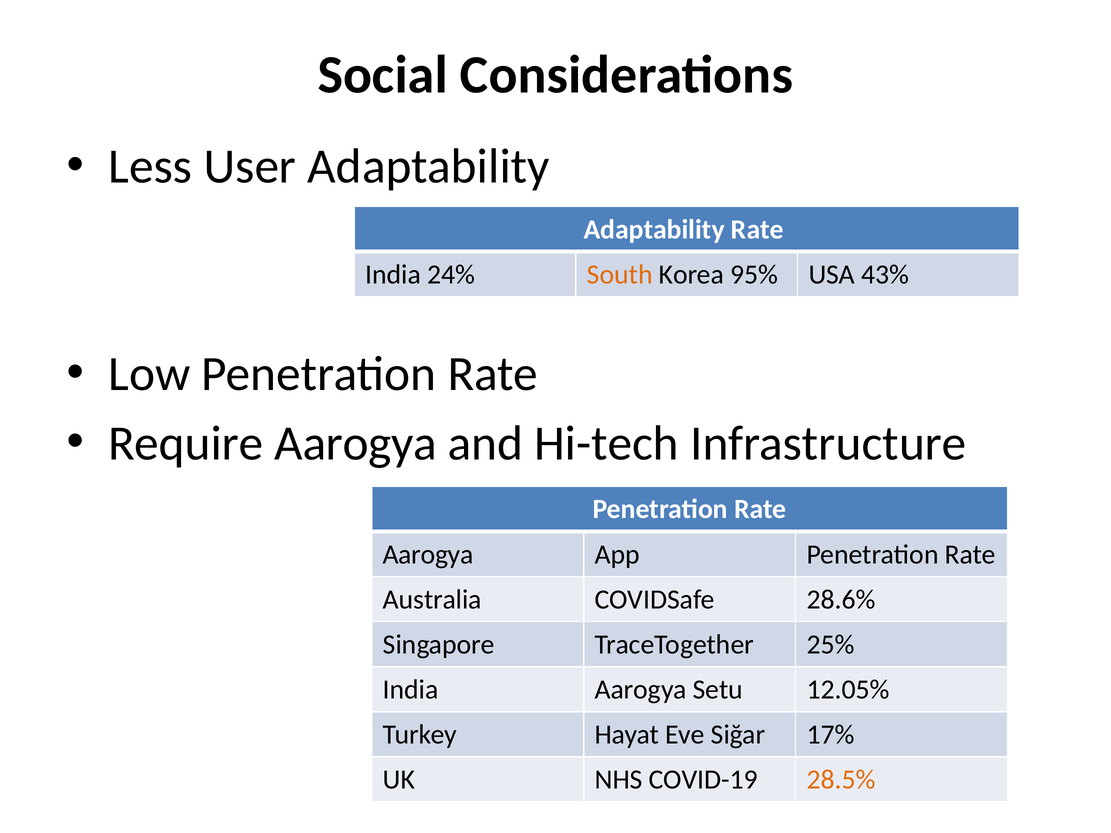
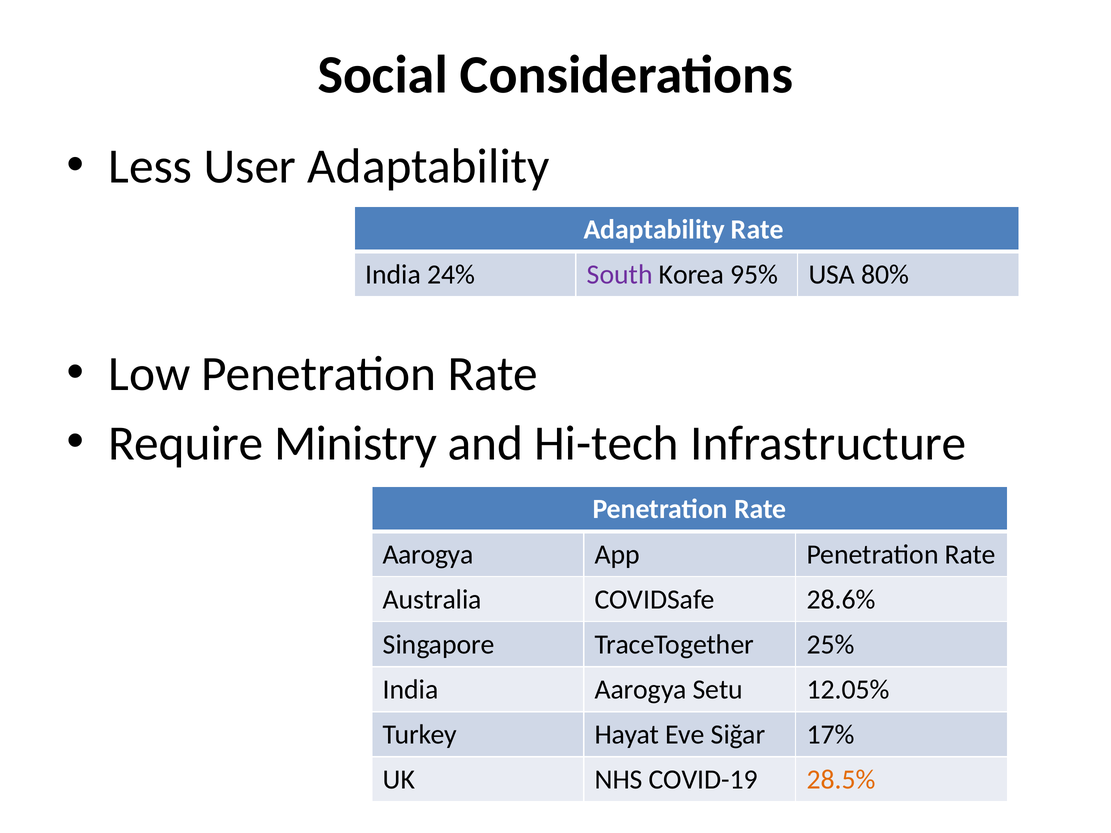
South colour: orange -> purple
43%: 43% -> 80%
Require Aarogya: Aarogya -> Ministry
